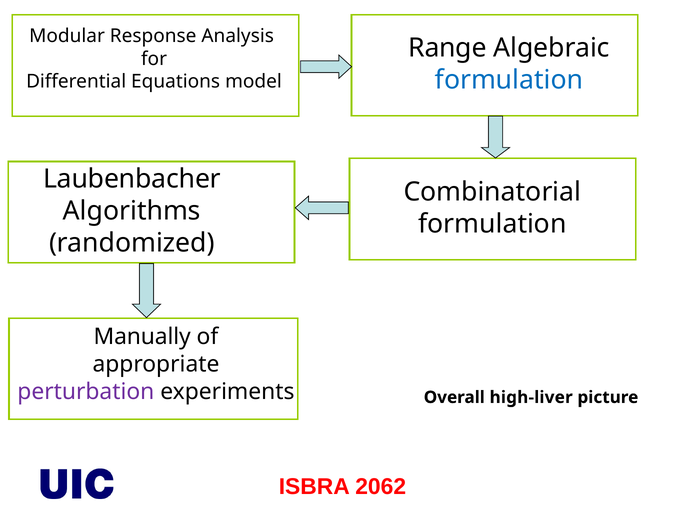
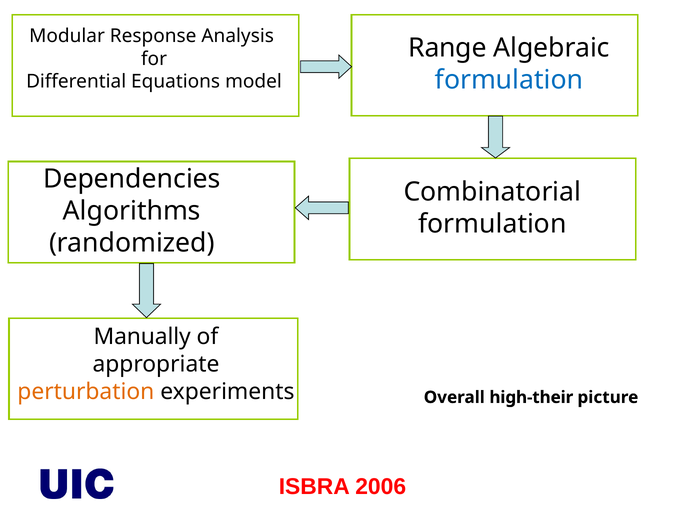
Laubenbacher: Laubenbacher -> Dependencies
perturbation colour: purple -> orange
high-liver: high-liver -> high-their
2062: 2062 -> 2006
